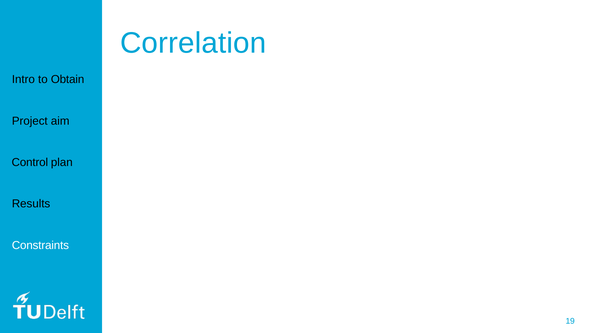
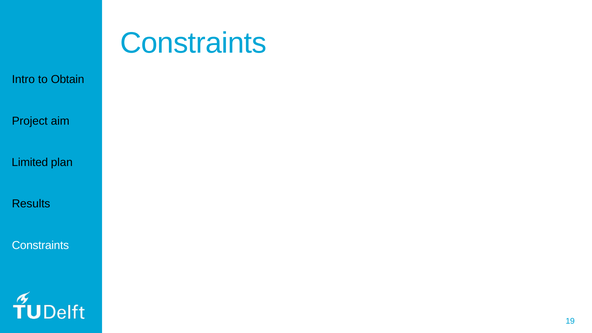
Correlation at (193, 43): Correlation -> Constraints
Control: Control -> Limited
